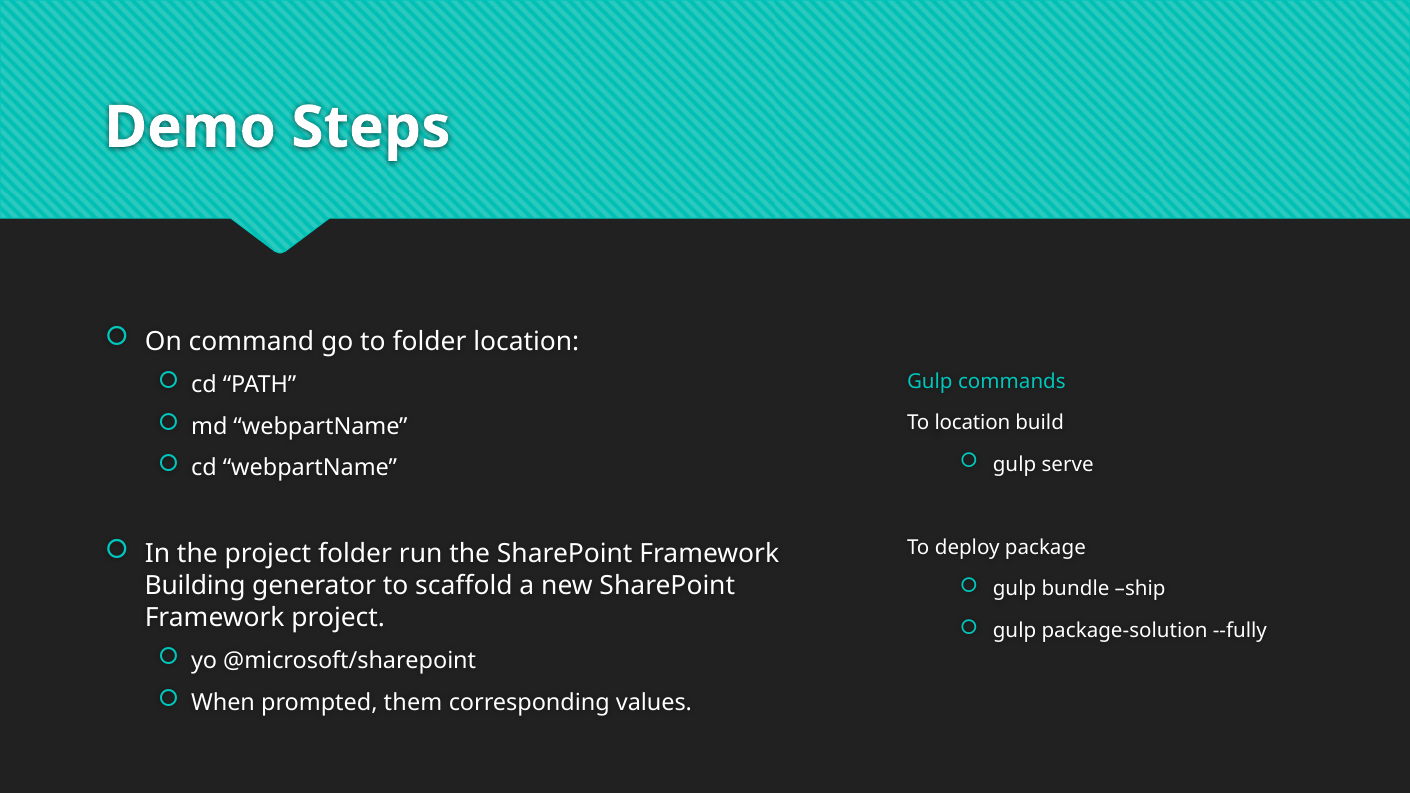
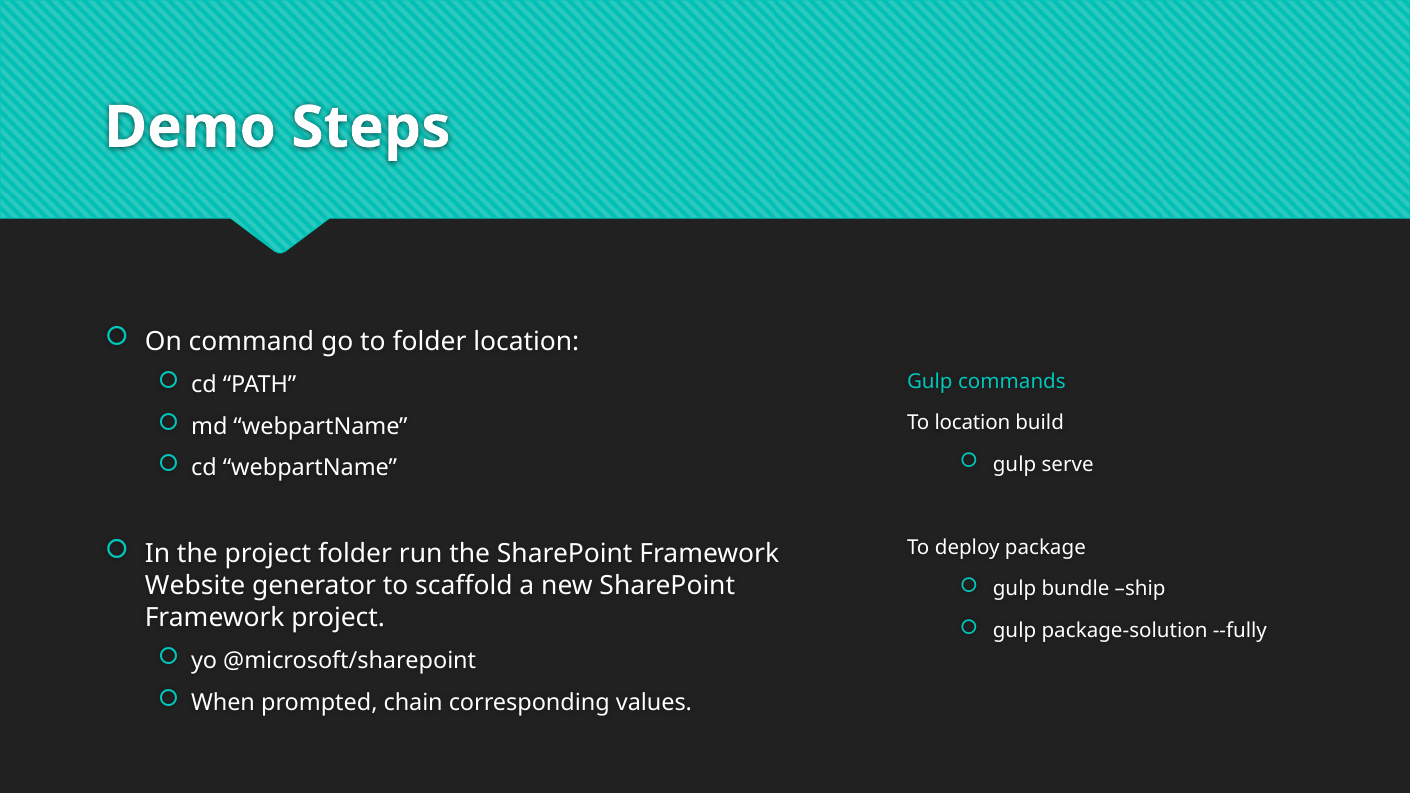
Building: Building -> Website
them: them -> chain
